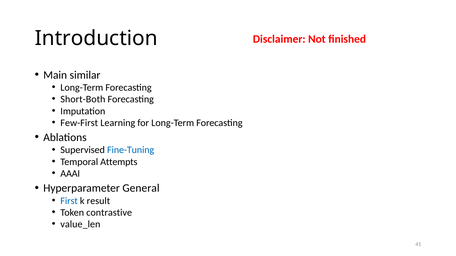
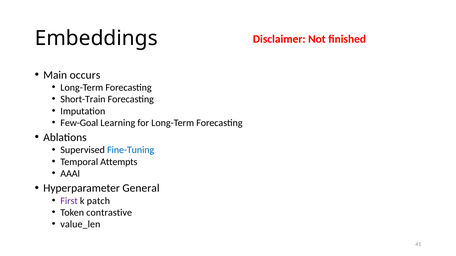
Introduction: Introduction -> Embeddings
similar: similar -> occurs
Short-Both: Short-Both -> Short-Train
Few-First: Few-First -> Few-Goal
First colour: blue -> purple
result: result -> patch
